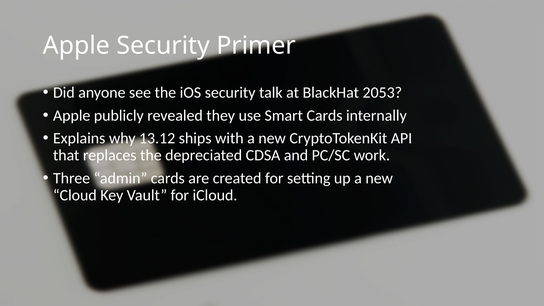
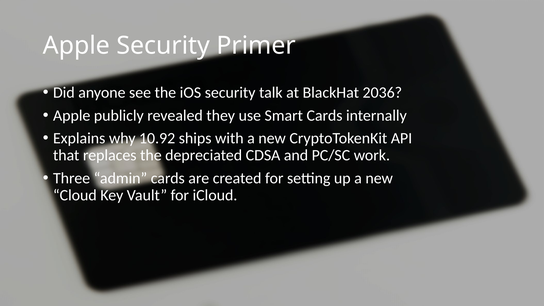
2053: 2053 -> 2036
13.12: 13.12 -> 10.92
